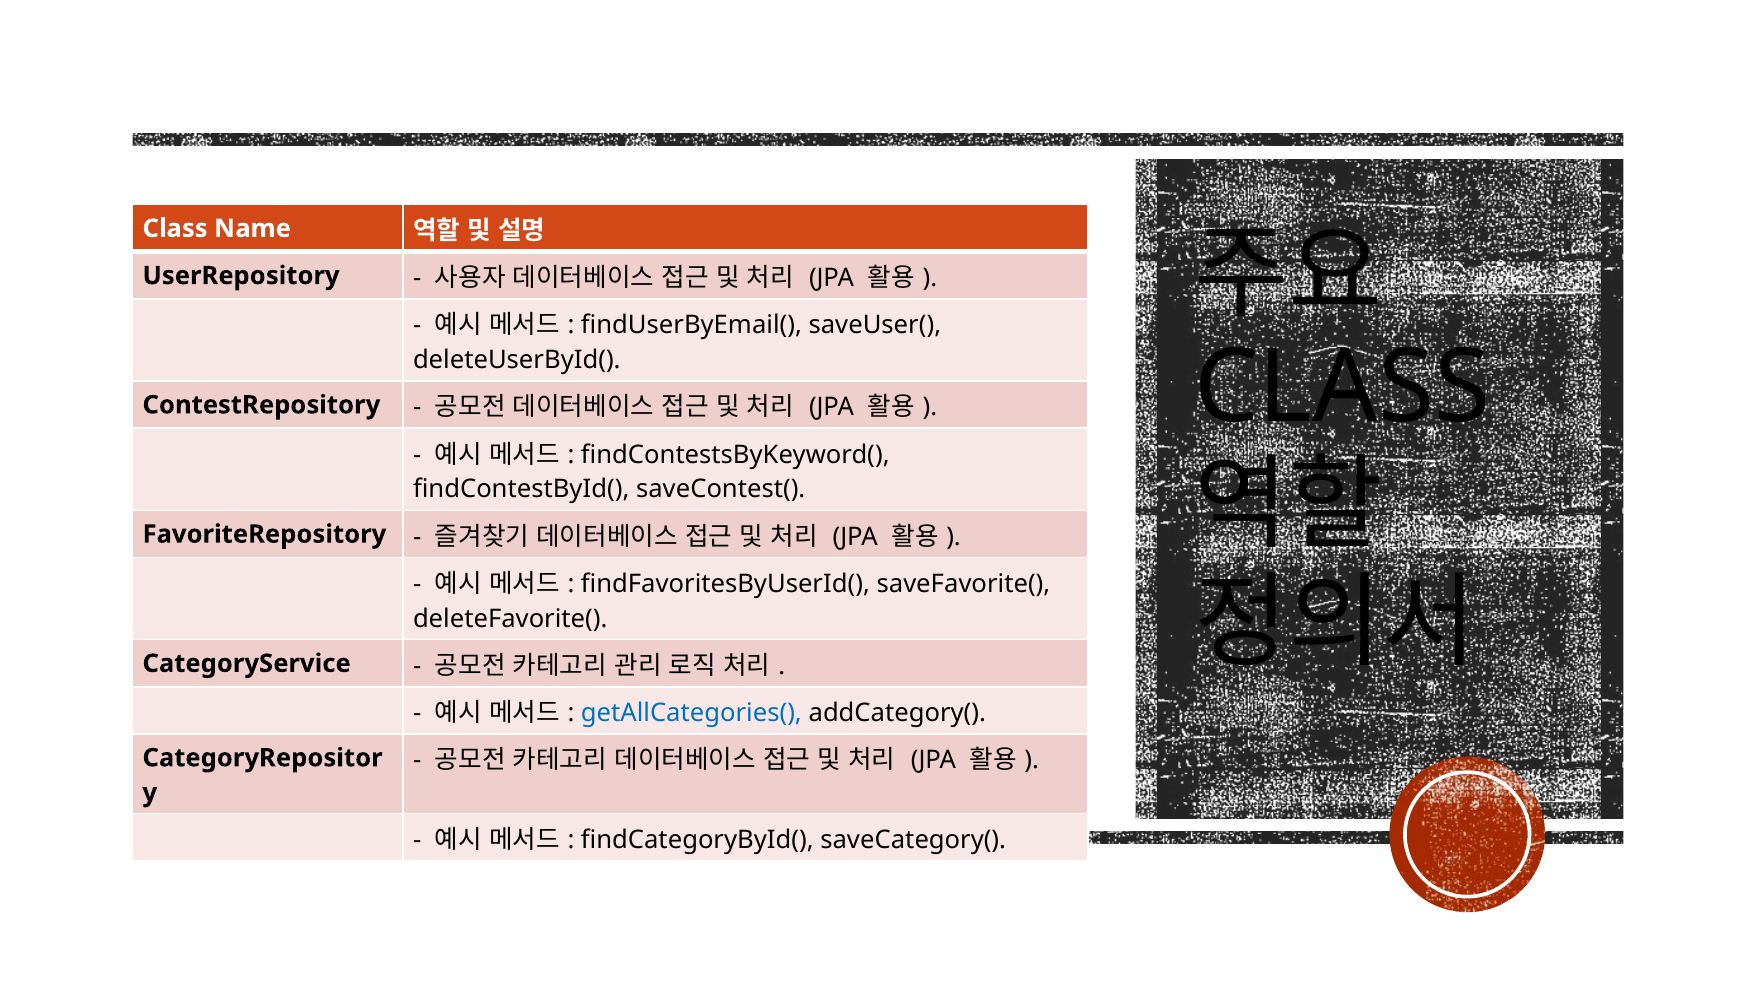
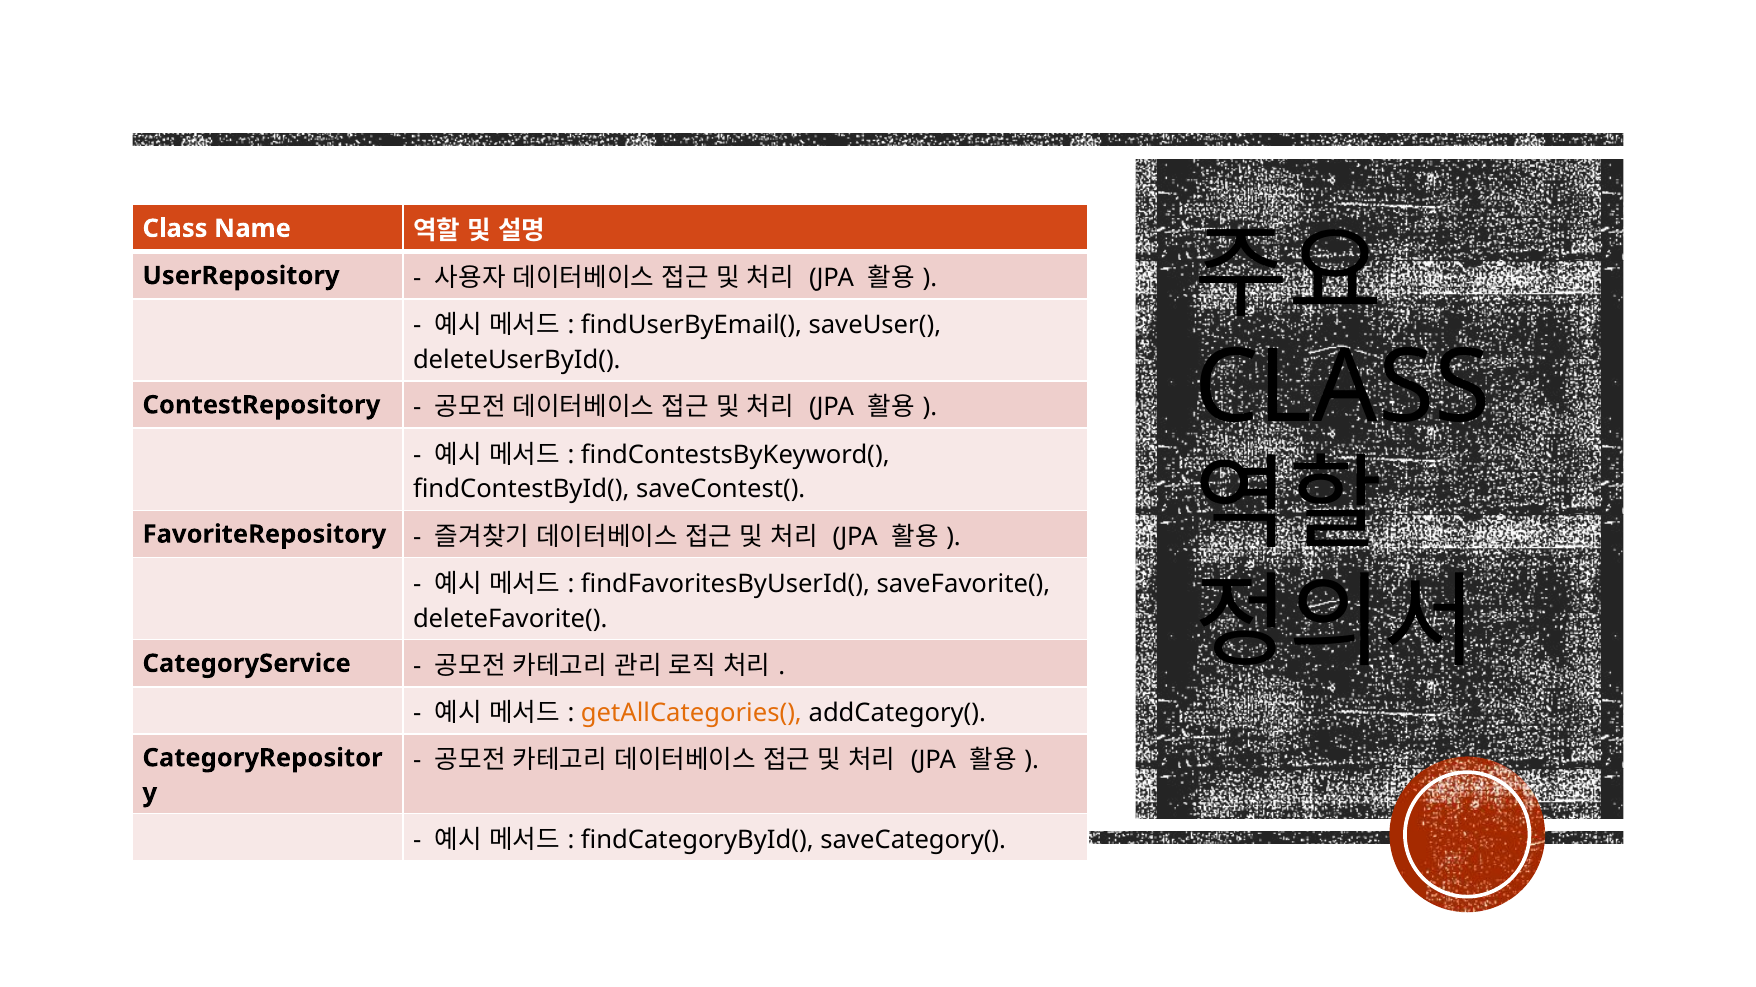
getAllCategories( colour: blue -> orange
